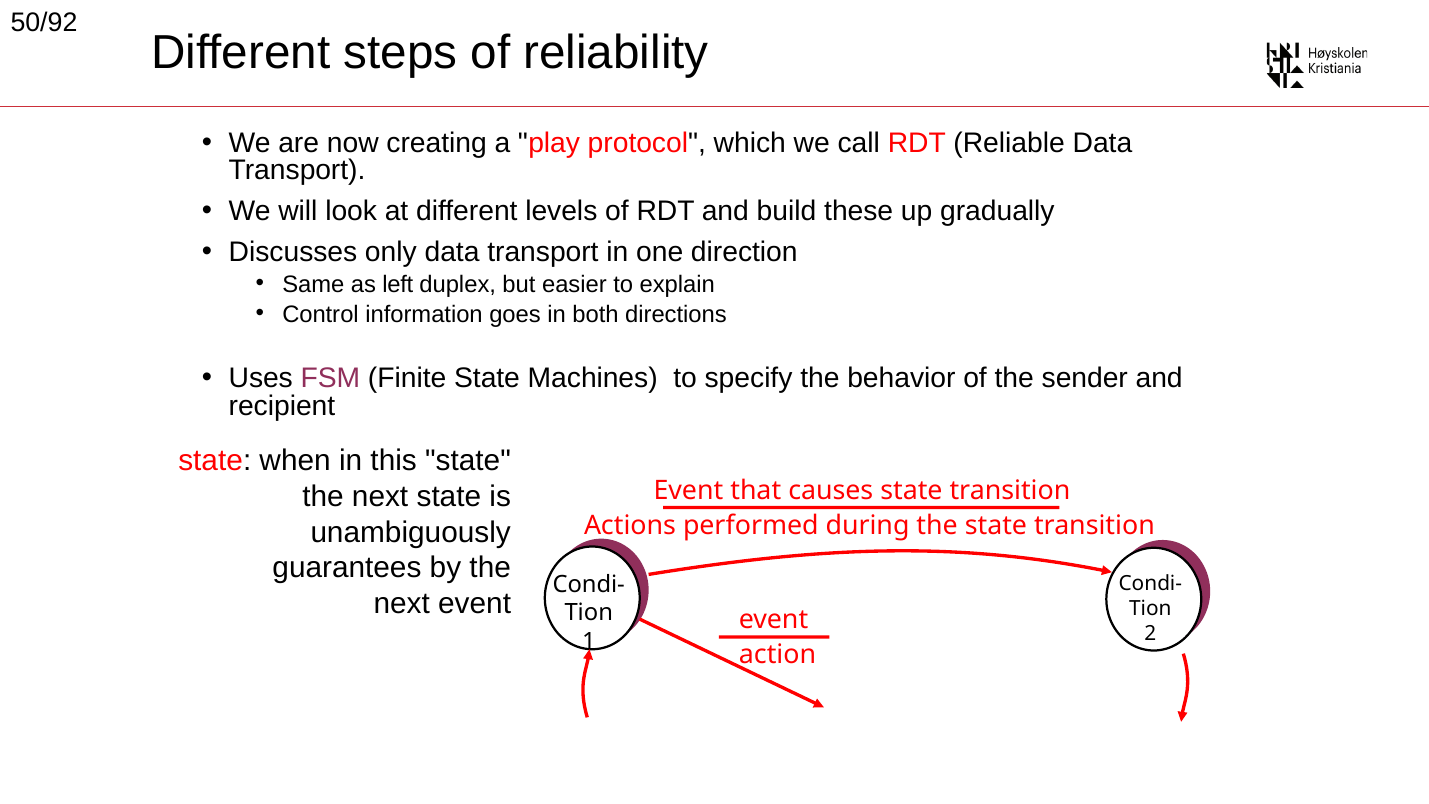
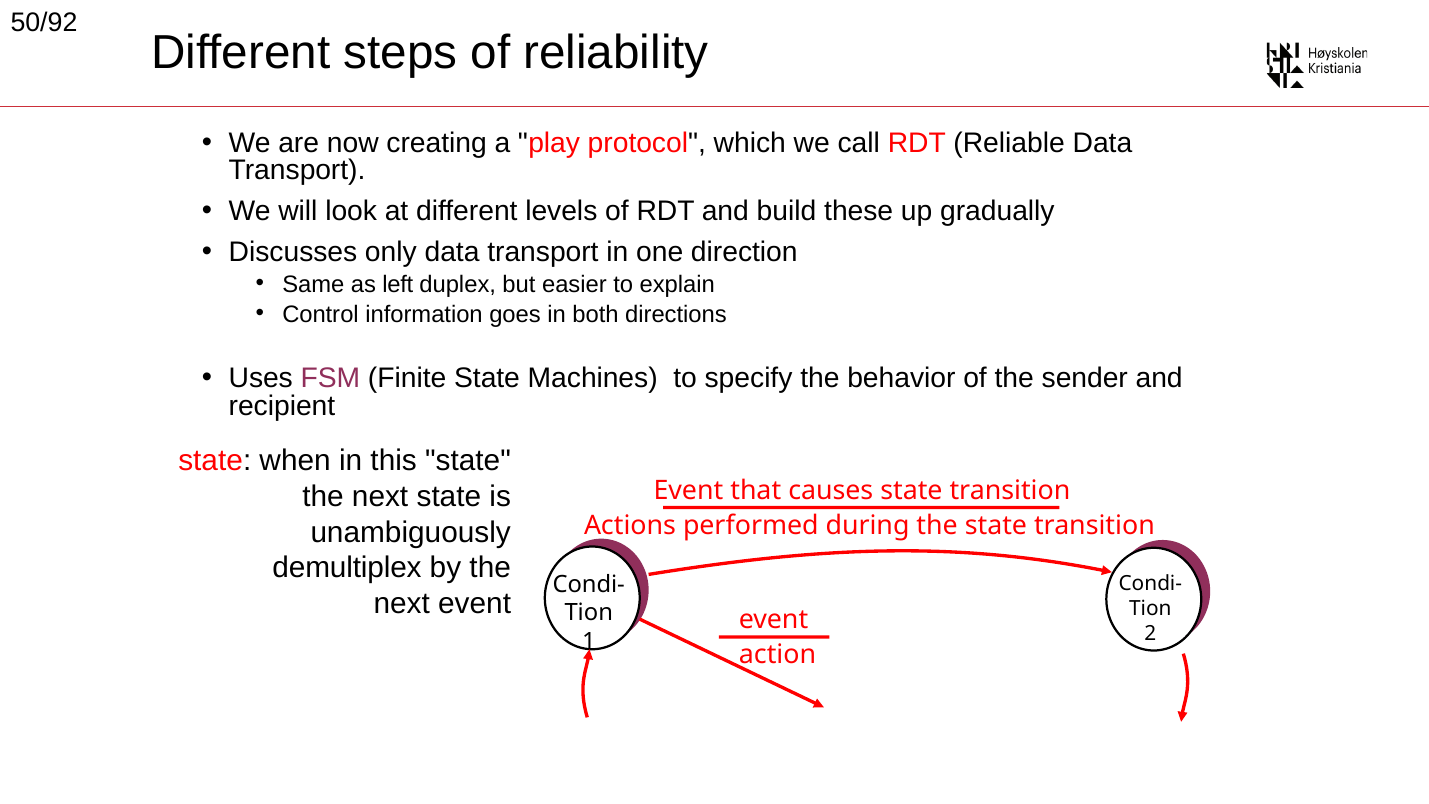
guarantees: guarantees -> demultiplex
